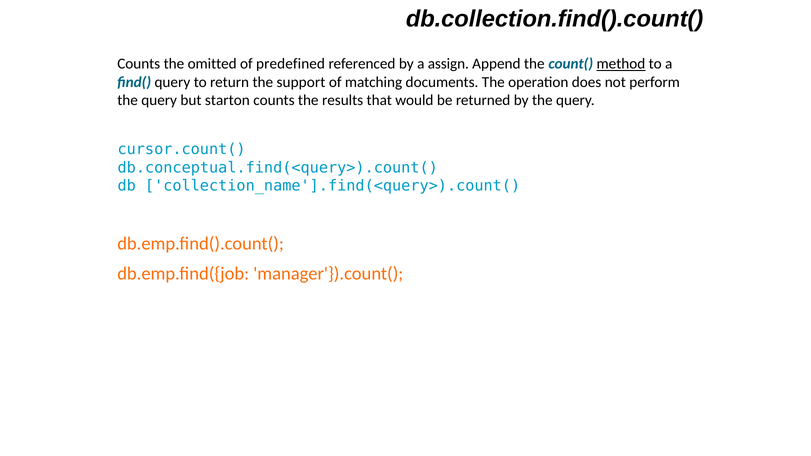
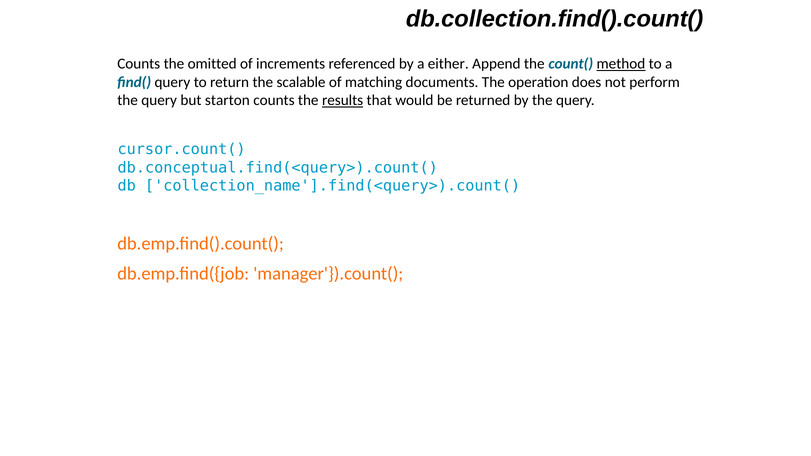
predefined: predefined -> increments
assign: assign -> either
support: support -> scalable
results underline: none -> present
